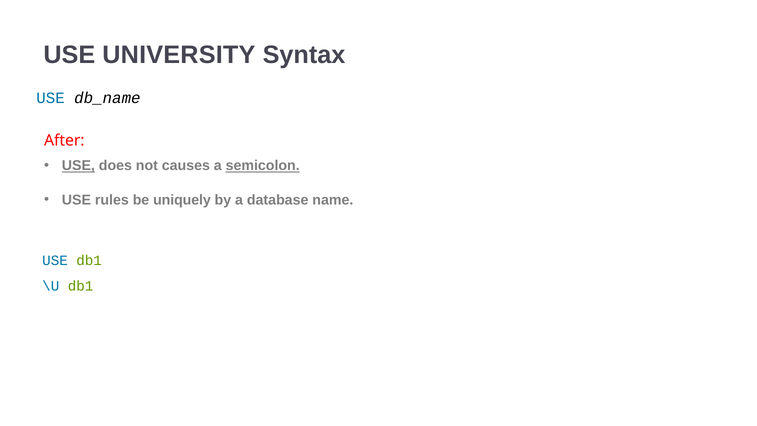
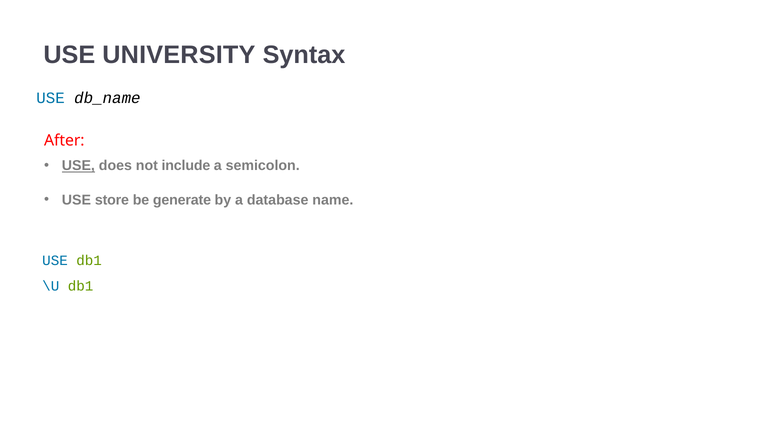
causes: causes -> include
semicolon underline: present -> none
rules: rules -> store
uniquely: uniquely -> generate
